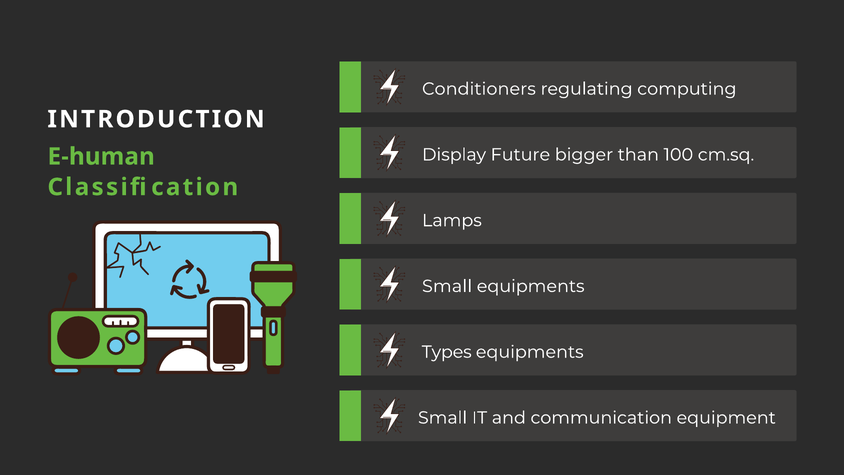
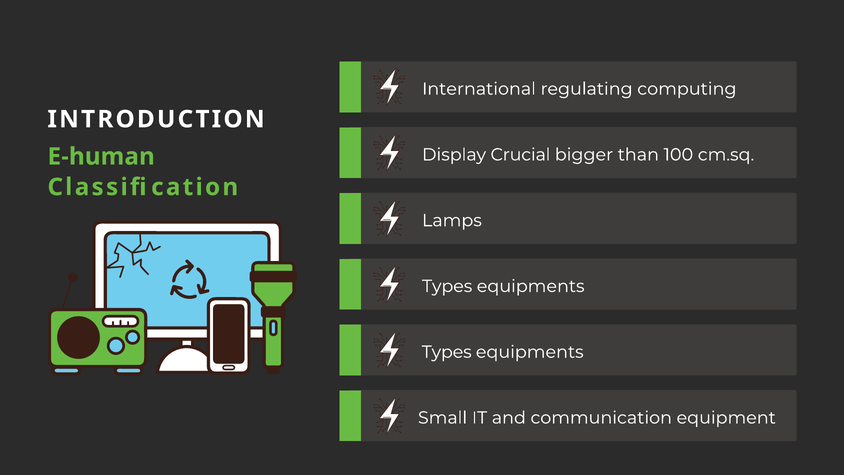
Conditioners: Conditioners -> International
Future: Future -> Crucial
Small at (447, 286): Small -> Types
